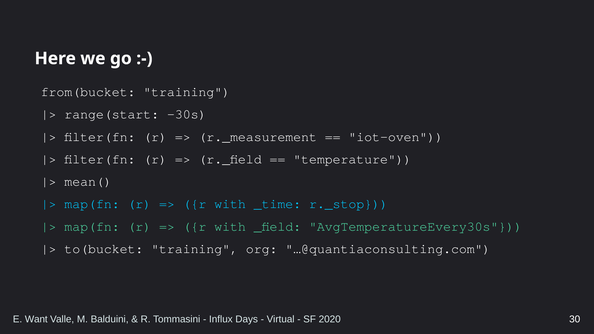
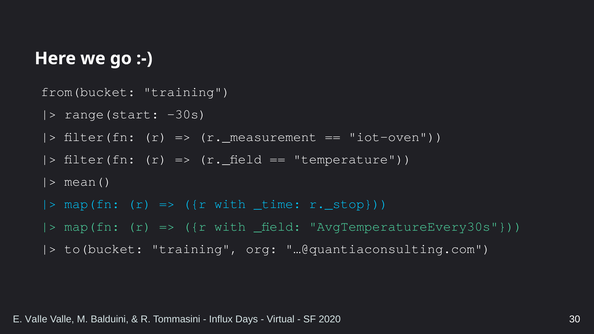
E Want: Want -> Valle
